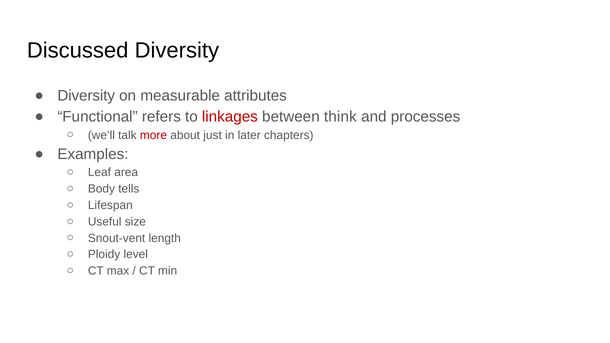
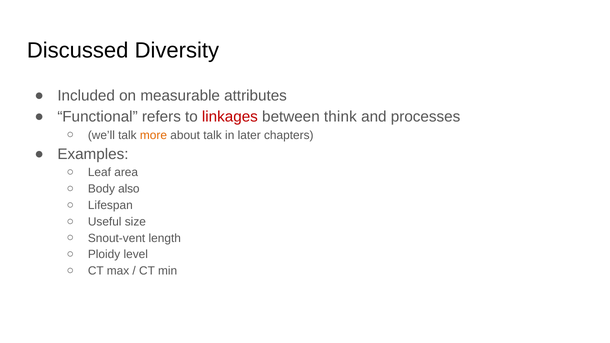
Diversity at (86, 96): Diversity -> Included
more colour: red -> orange
about just: just -> talk
tells: tells -> also
